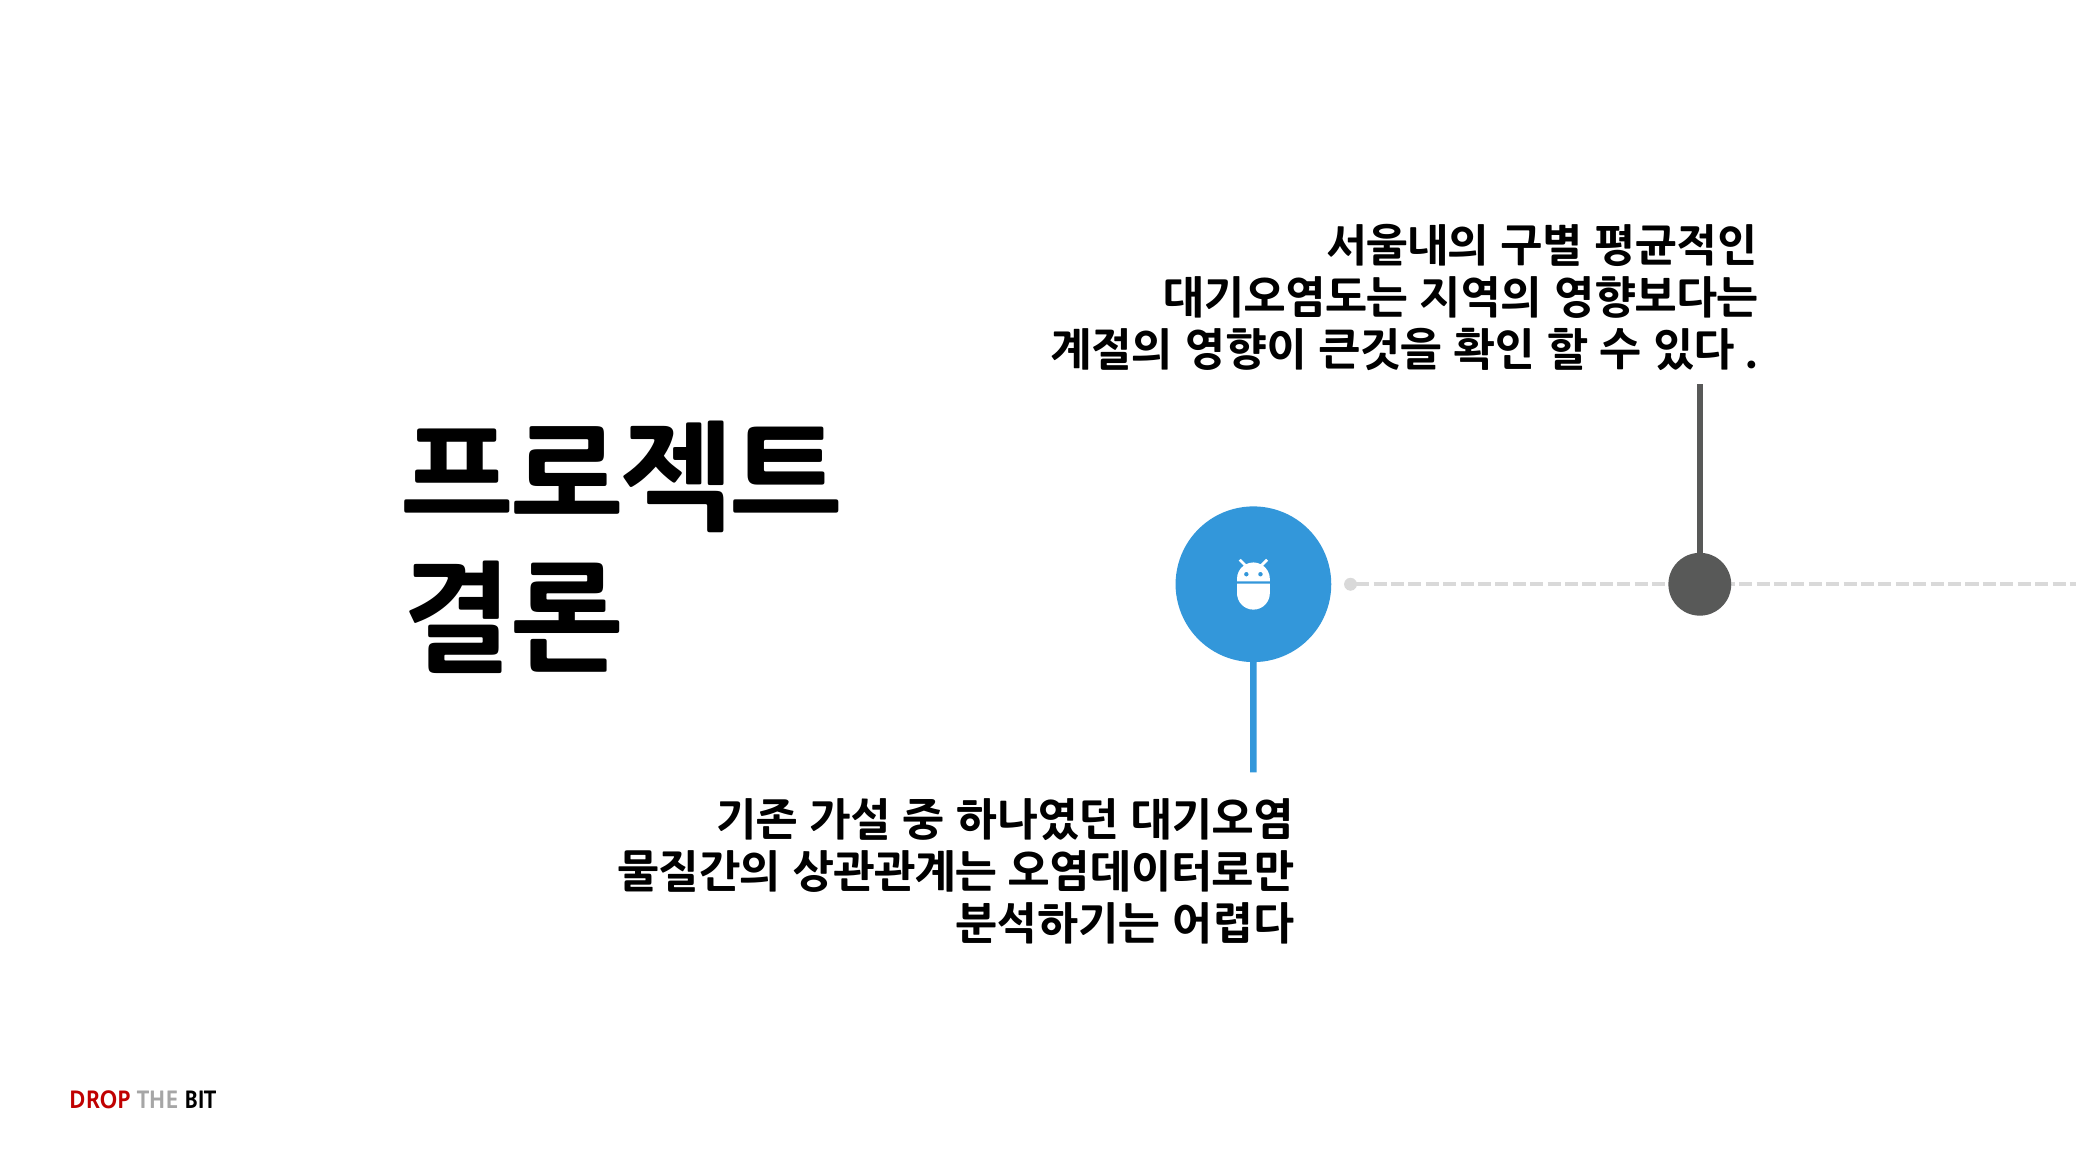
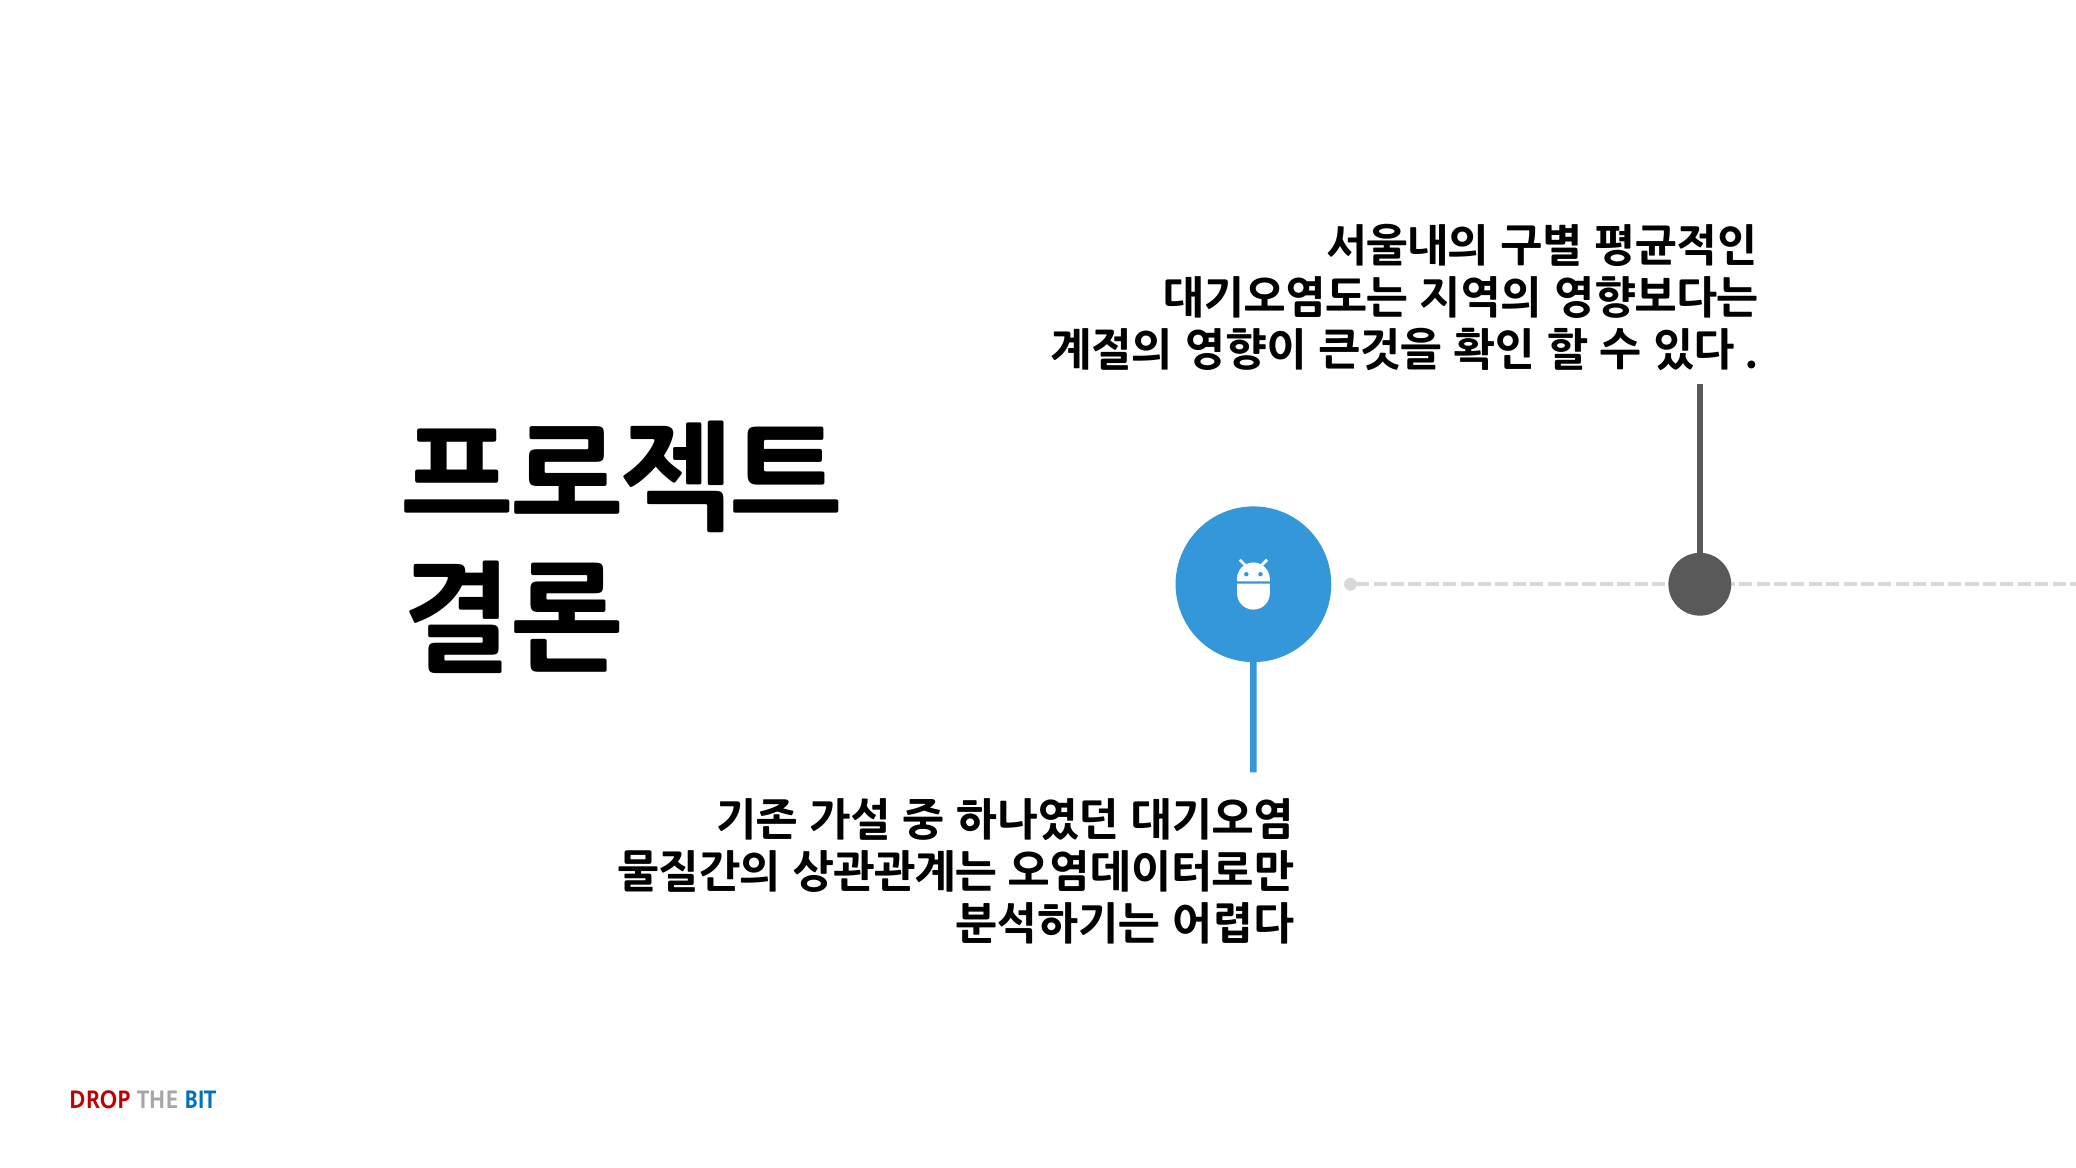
BIT colour: black -> blue
